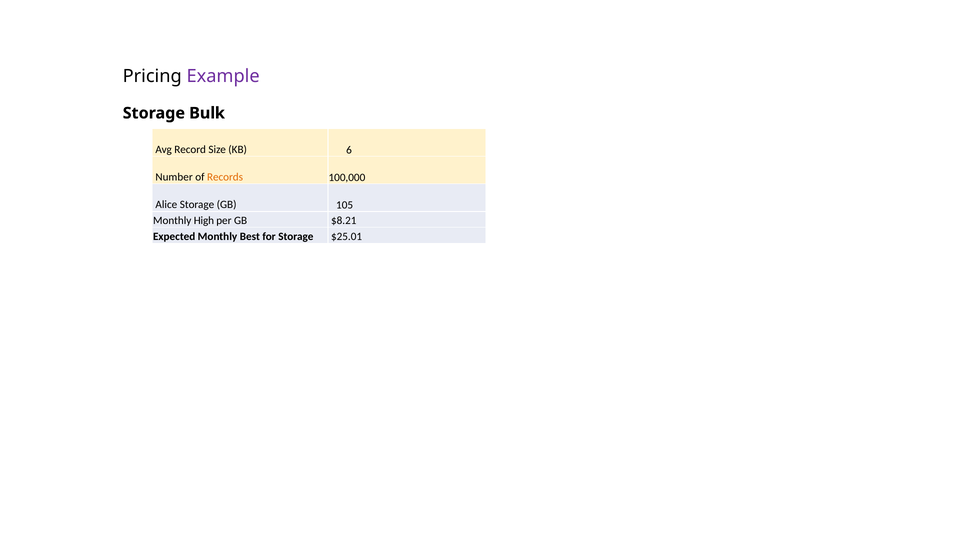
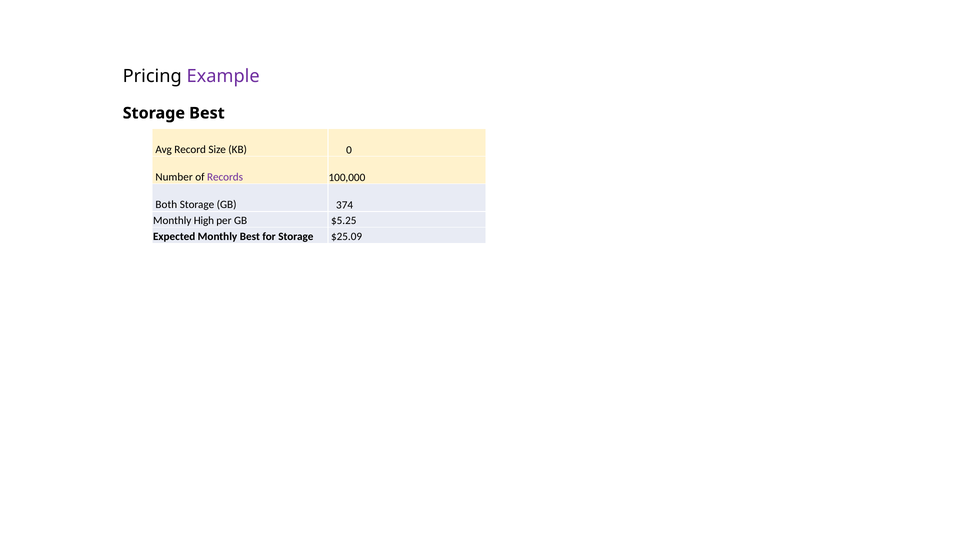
Storage Bulk: Bulk -> Best
6: 6 -> 0
Records colour: orange -> purple
Alice: Alice -> Both
105: 105 -> 374
$8.21: $8.21 -> $5.25
$25.01: $25.01 -> $25.09
